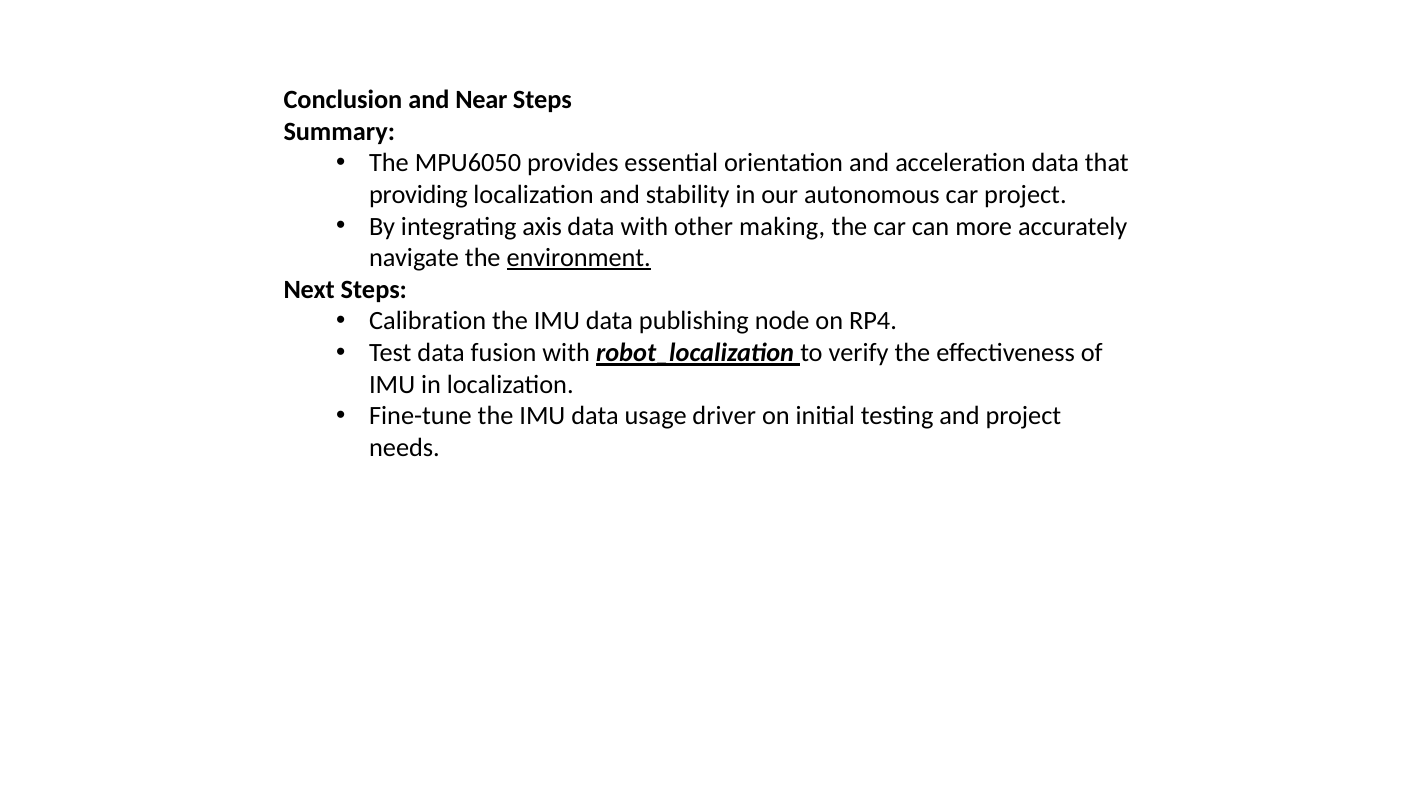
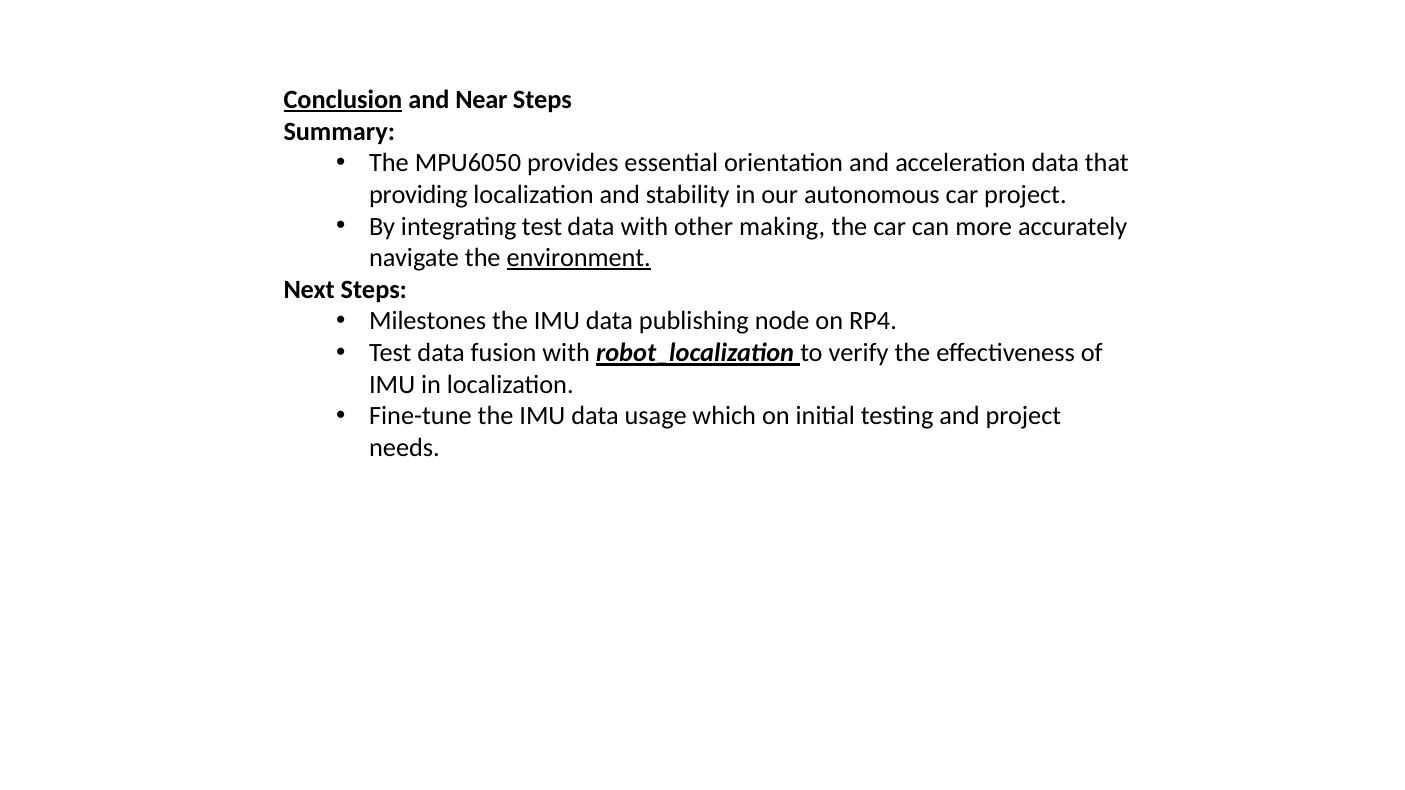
Conclusion underline: none -> present
integrating axis: axis -> test
Calibration: Calibration -> Milestones
driver: driver -> which
